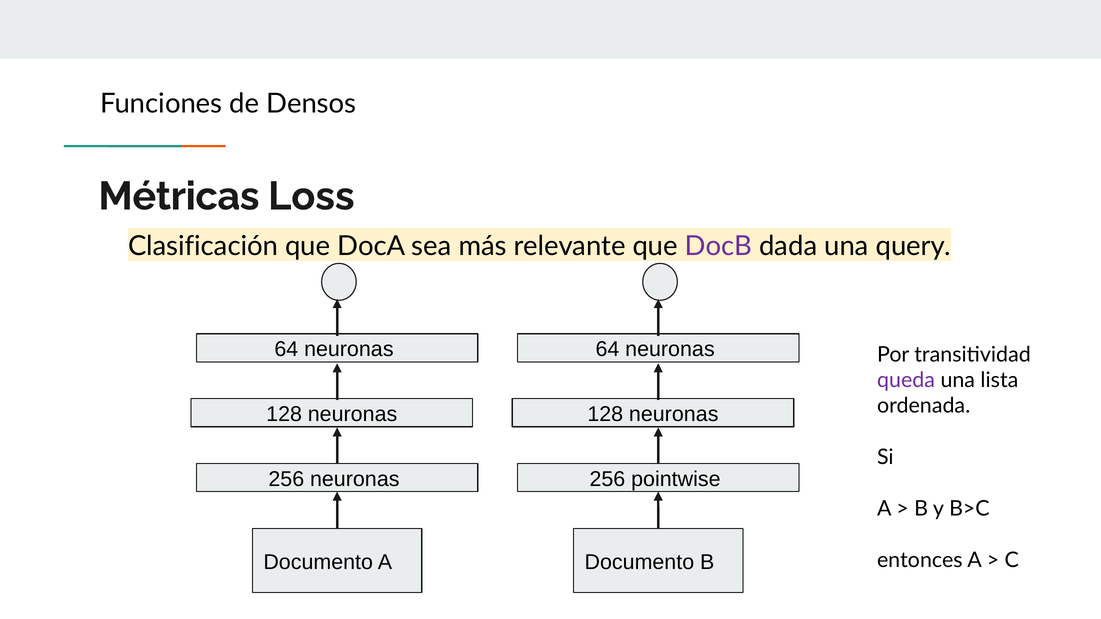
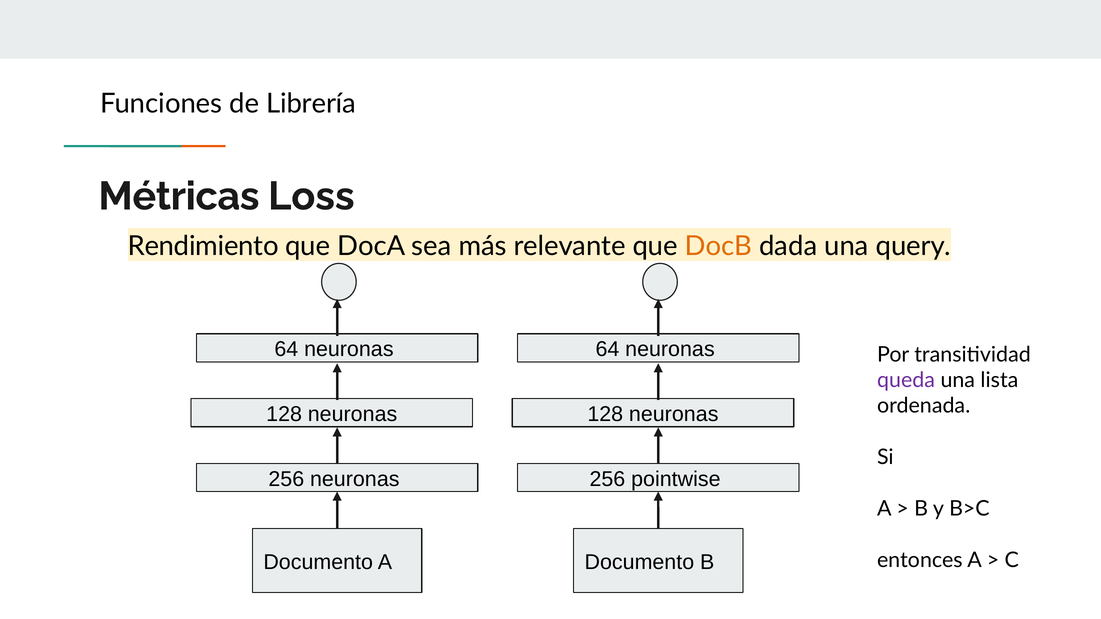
Densos: Densos -> Librería
Clasificación: Clasificación -> Rendimiento
DocB colour: purple -> orange
